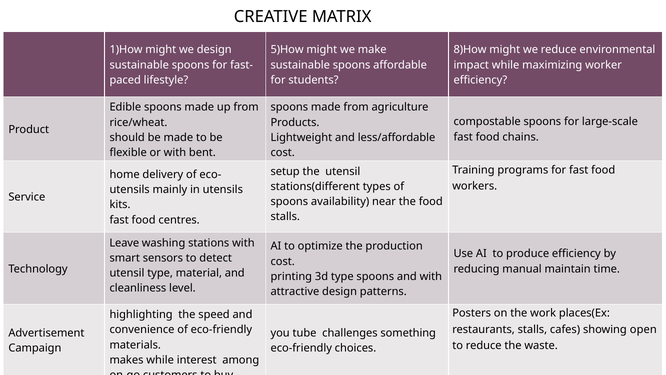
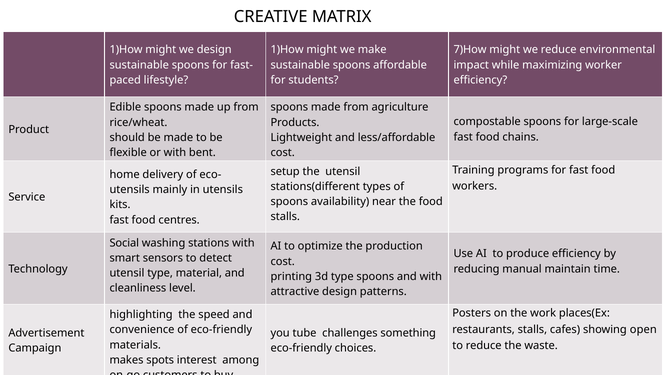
5)How at (287, 50): 5)How -> 1)How
8)How: 8)How -> 7)How
Leave: Leave -> Social
makes while: while -> spots
